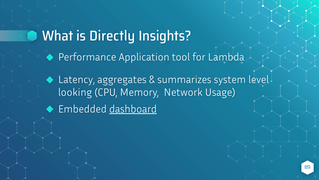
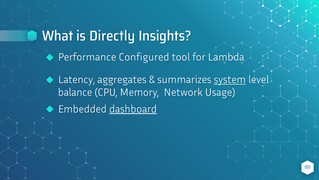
Application: Application -> Configured
system underline: none -> present
looking: looking -> balance
